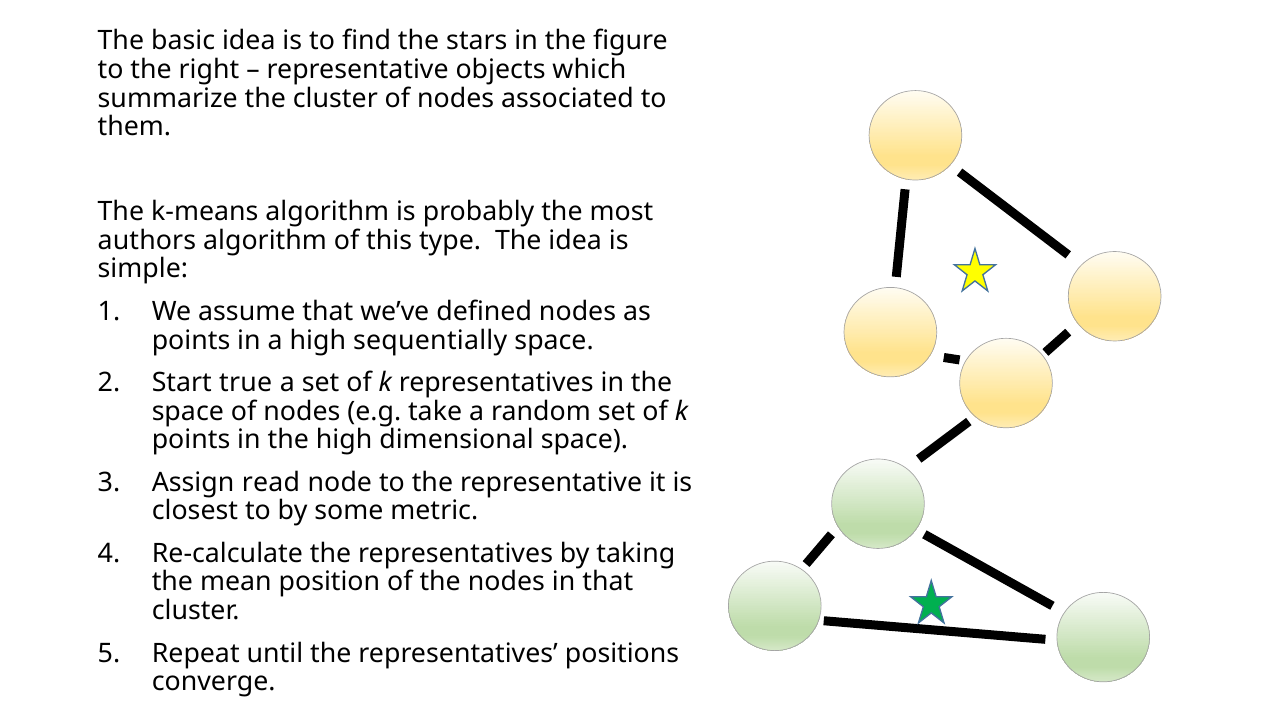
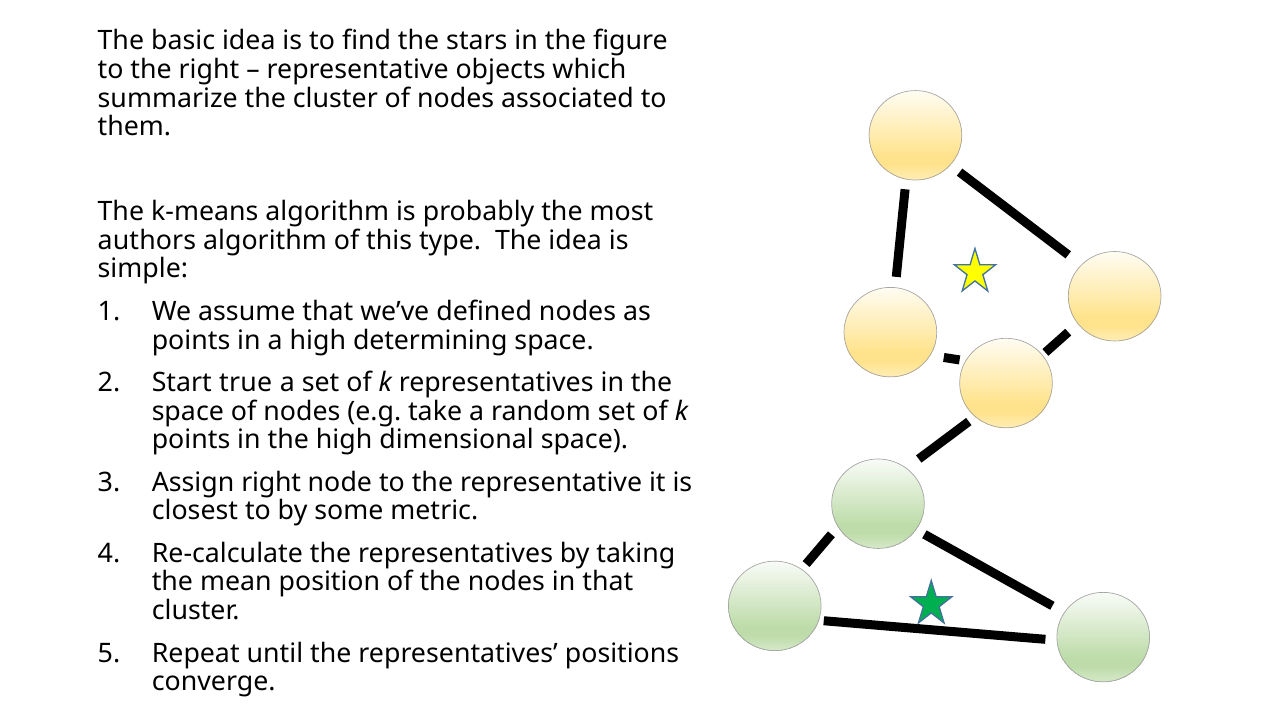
sequentially: sequentially -> determining
Assign read: read -> right
